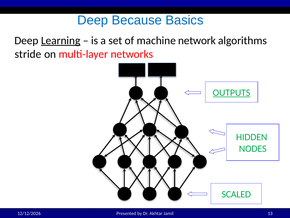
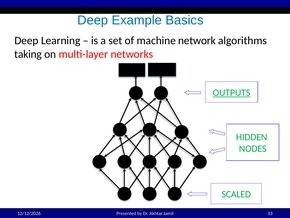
Because: Because -> Example
Learning underline: present -> none
stride: stride -> taking
